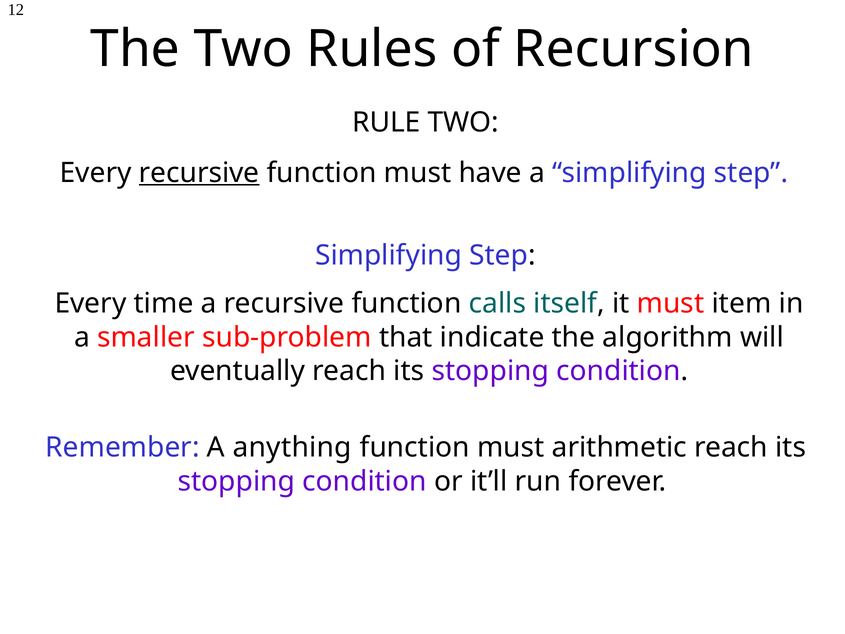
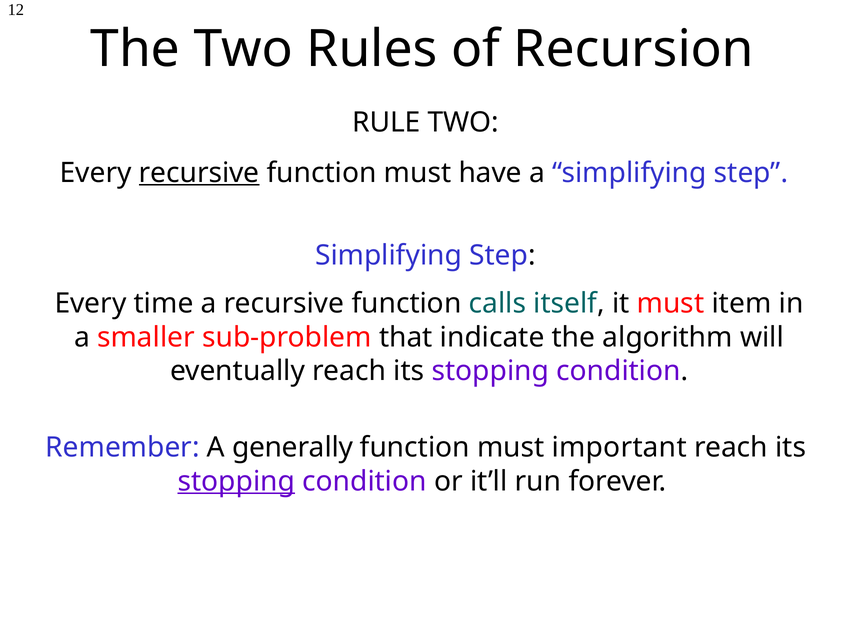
anything: anything -> generally
arithmetic: arithmetic -> important
stopping at (236, 481) underline: none -> present
